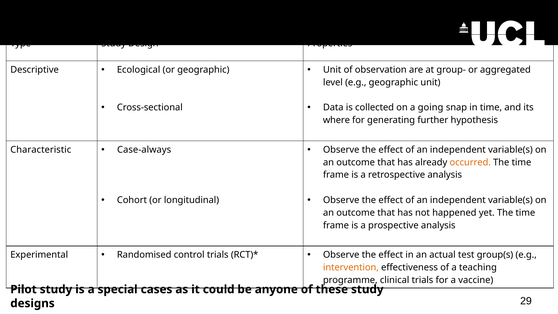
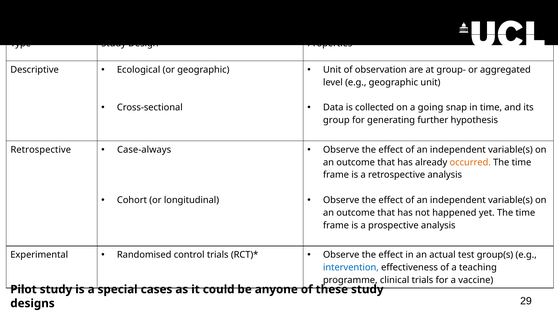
where: where -> group
Characteristic at (41, 150): Characteristic -> Retrospective
intervention colour: orange -> blue
